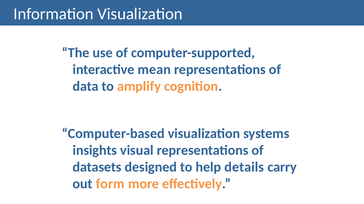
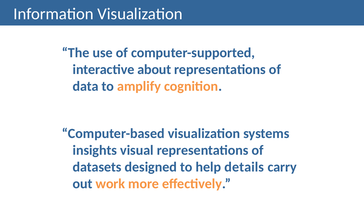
mean: mean -> about
form: form -> work
